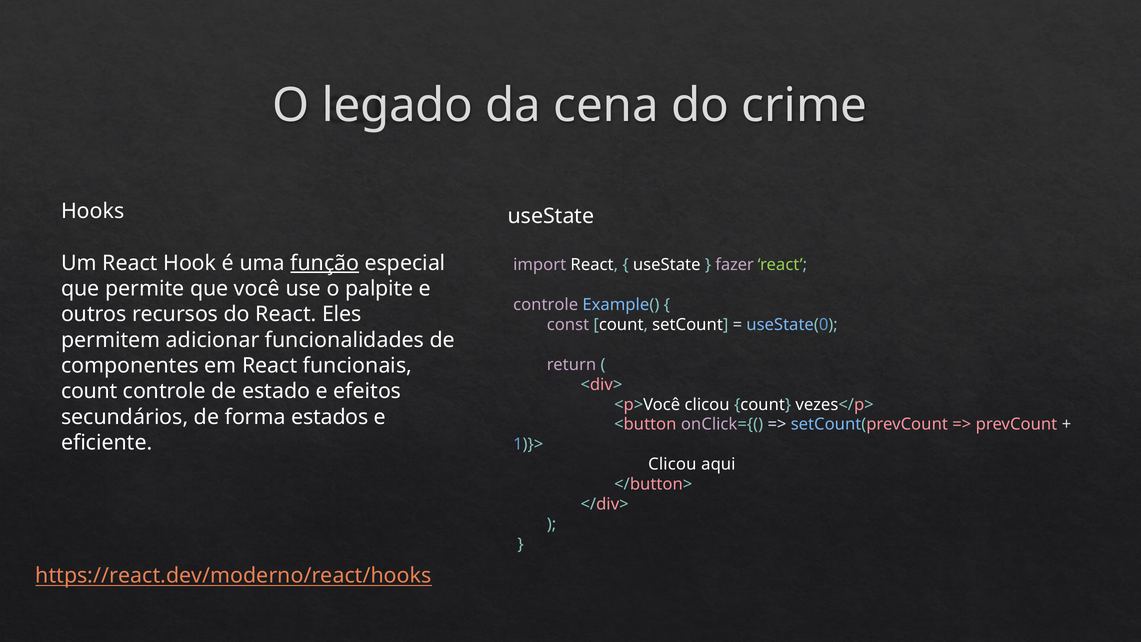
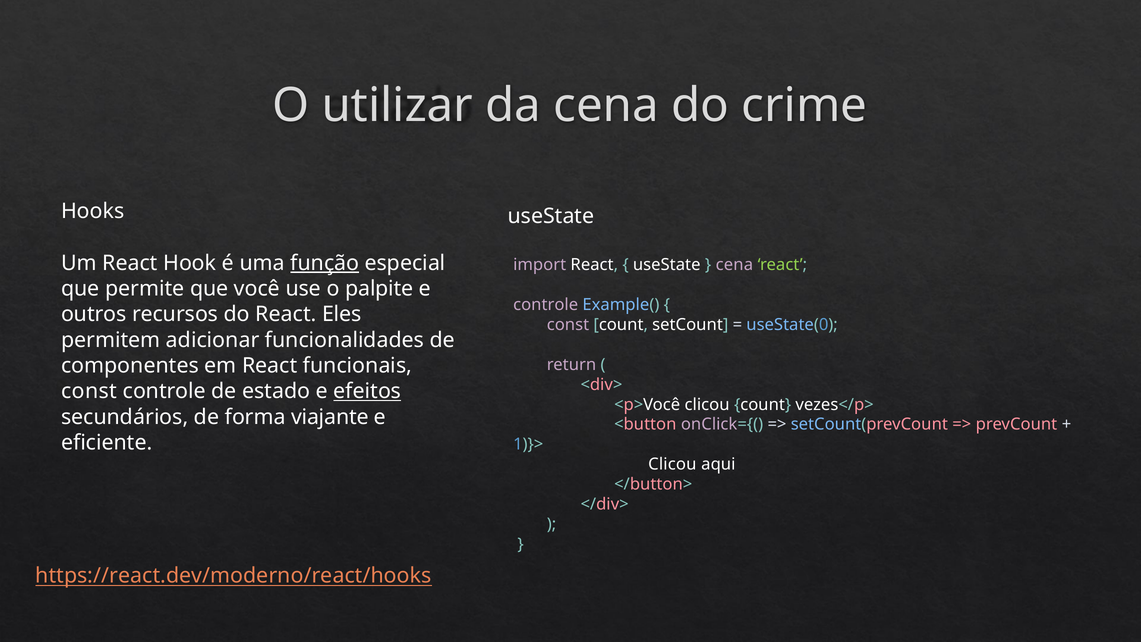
legado: legado -> utilizar
fazer at (735, 265): fazer -> cena
count at (89, 391): count -> const
efeitos underline: none -> present
estados: estados -> viajante
